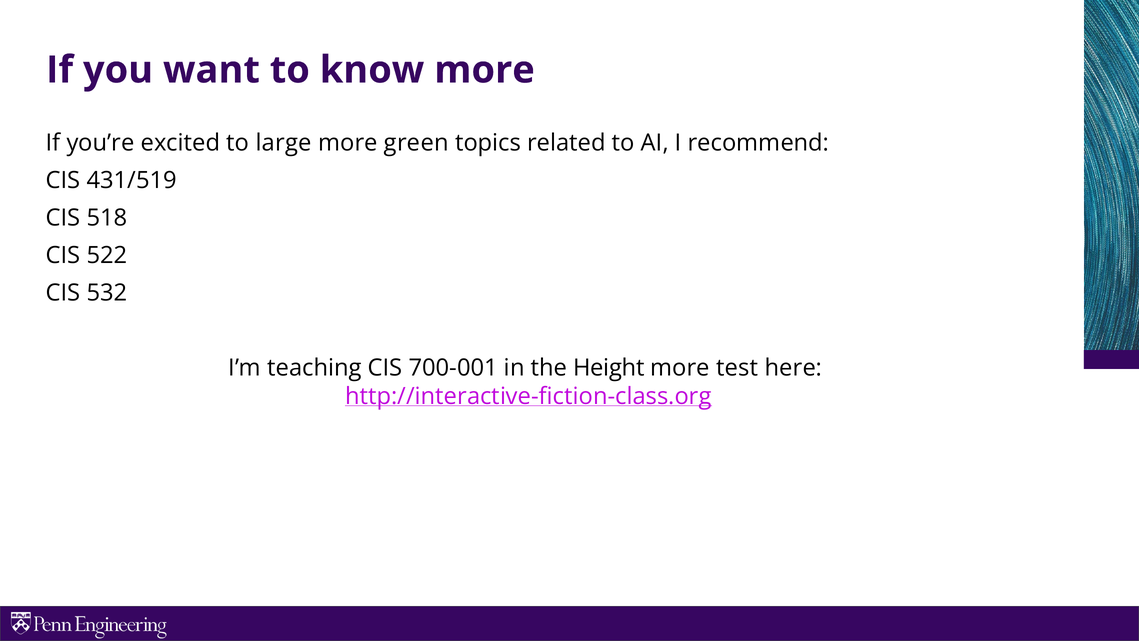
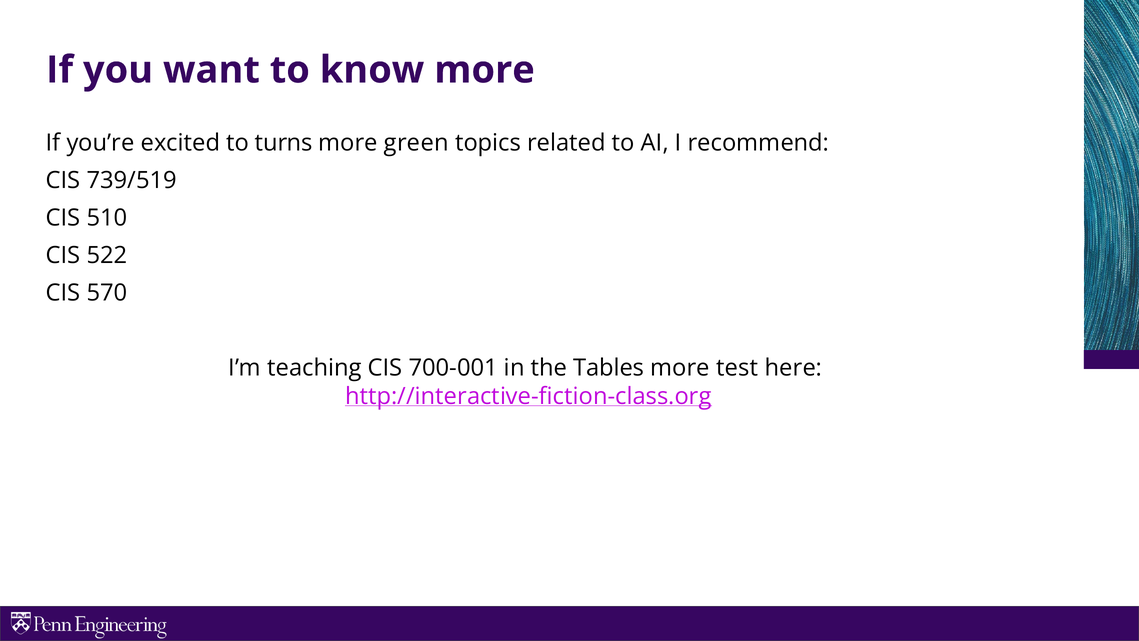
large: large -> turns
431/519: 431/519 -> 739/519
518: 518 -> 510
532: 532 -> 570
Height: Height -> Tables
